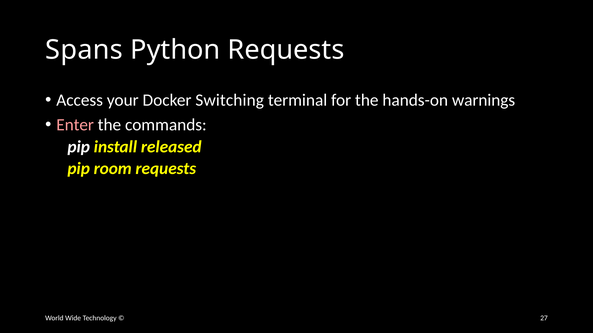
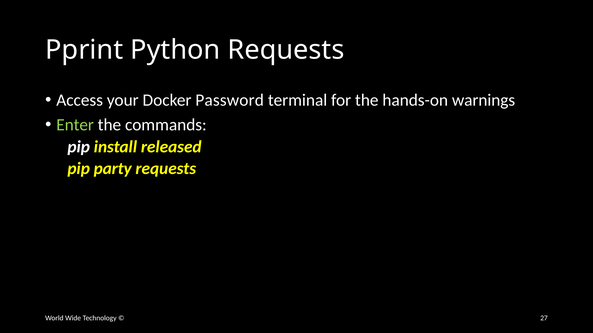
Spans: Spans -> Pprint
Switching: Switching -> Password
Enter colour: pink -> light green
room: room -> party
